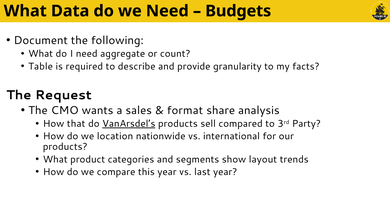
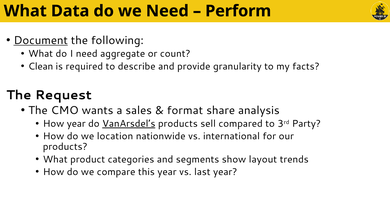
Budgets: Budgets -> Perform
Document underline: none -> present
Table: Table -> Clean
How that: that -> year
